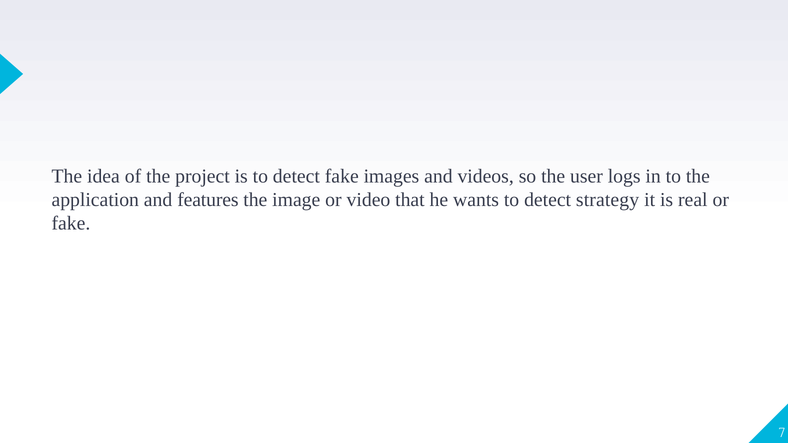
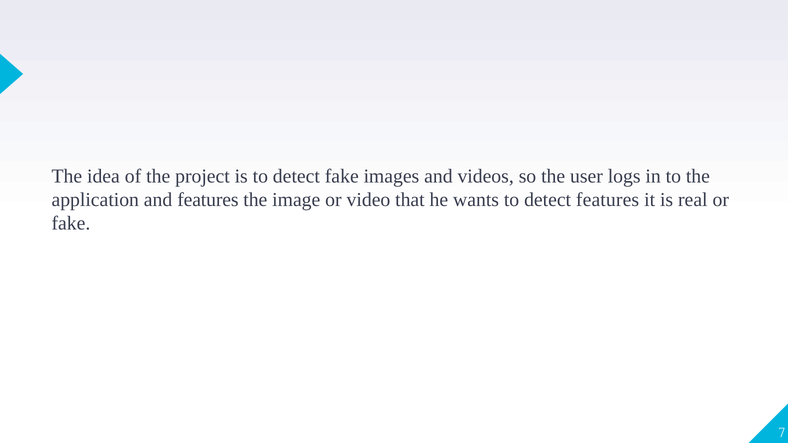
detect strategy: strategy -> features
